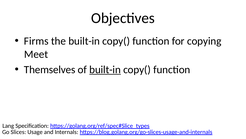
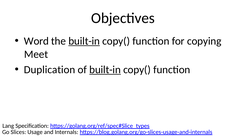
Firms: Firms -> Word
built-in at (84, 41) underline: none -> present
Themselves: Themselves -> Duplication
